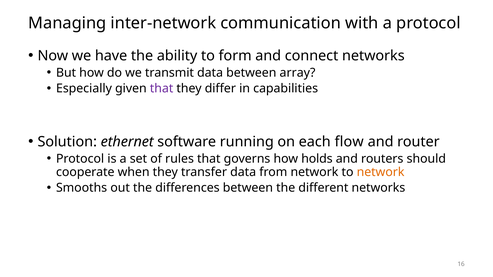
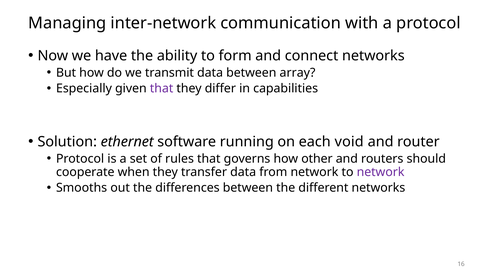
flow: flow -> void
holds: holds -> other
network at (381, 172) colour: orange -> purple
